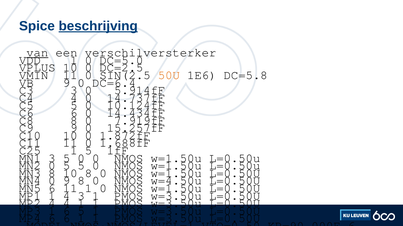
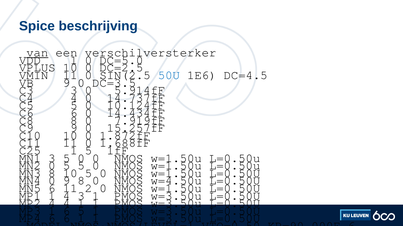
beschrijving underline: present -> none
50U colour: orange -> blue
DC=5.8: DC=5.8 -> DC=4.5
DC=6.4: DC=6.4 -> DC=3.5
8 at (88, 174): 8 -> 5
1 at (88, 189): 1 -> 2
